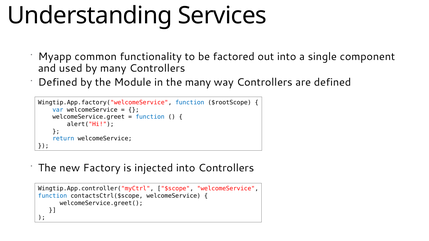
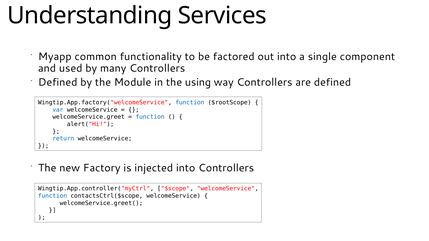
the many: many -> using
